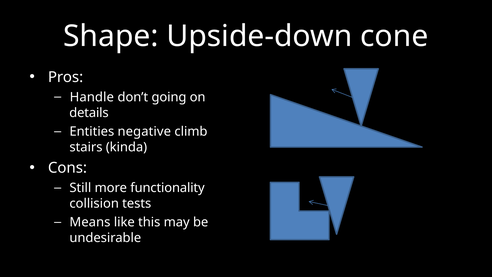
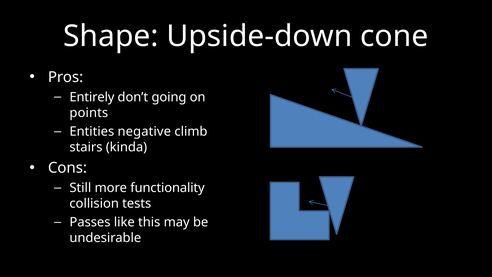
Handle: Handle -> Entirely
details: details -> points
Means: Means -> Passes
